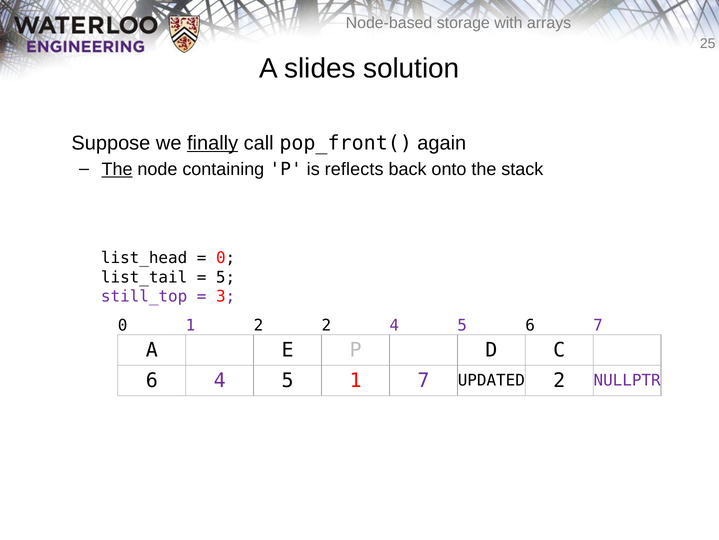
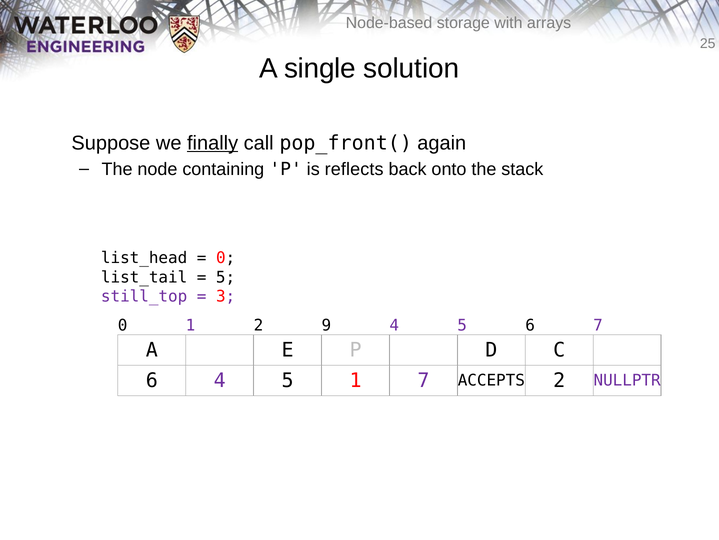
slides: slides -> single
The at (117, 169) underline: present -> none
2 2: 2 -> 9
UPDATED: UPDATED -> ACCEPTS
